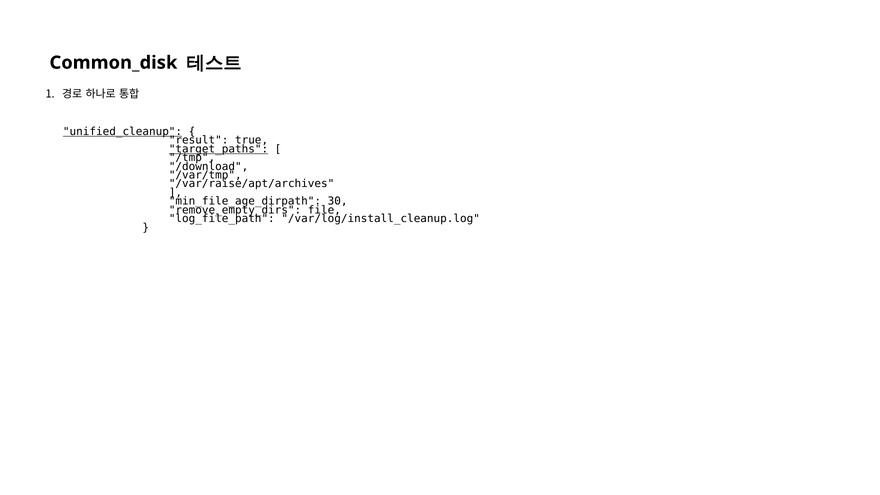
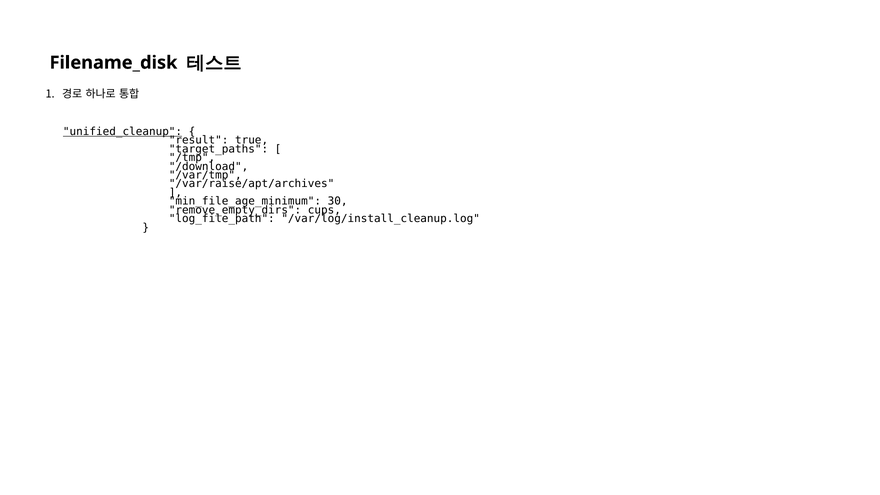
Common_disk: Common_disk -> Filename_disk
target_paths underline: present -> none
min_file_age_dirpath: min_file_age_dirpath -> min_file_age_minimum
file: file -> cups
